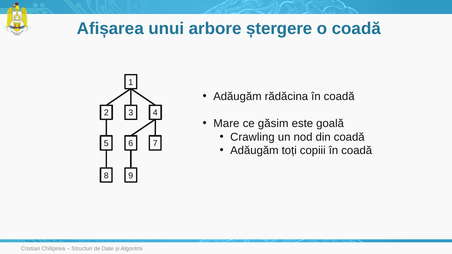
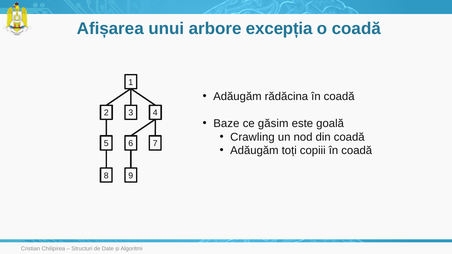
ștergere: ștergere -> excepția
Mare: Mare -> Baze
